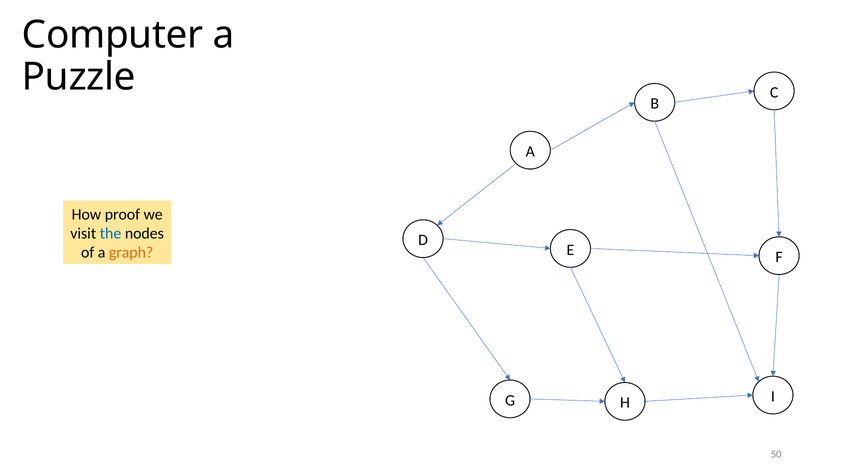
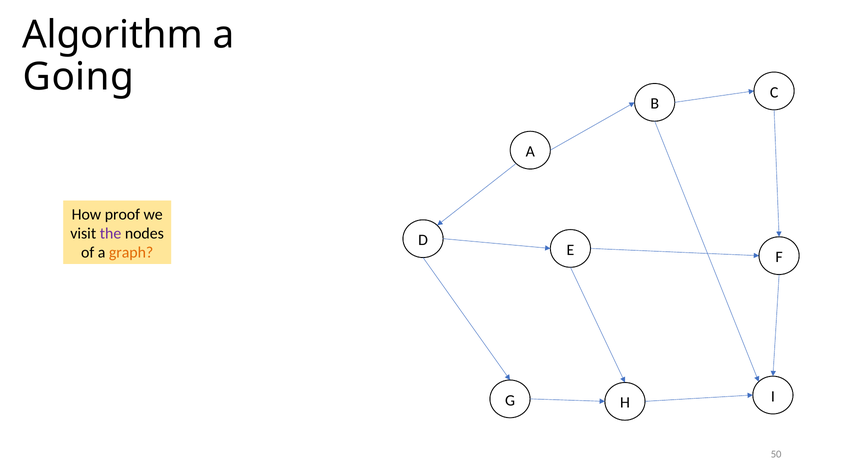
Computer: Computer -> Algorithm
Puzzle: Puzzle -> Going
the colour: blue -> purple
